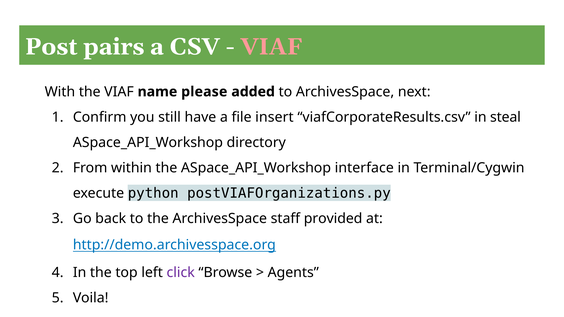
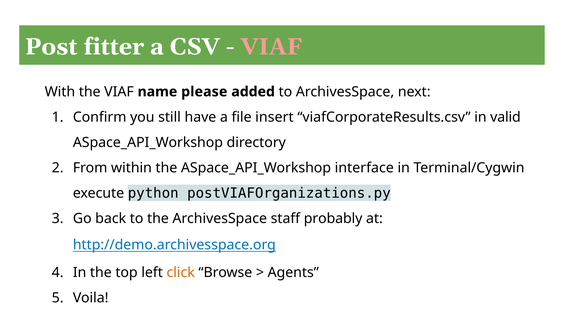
pairs: pairs -> fitter
steal: steal -> valid
provided: provided -> probably
click colour: purple -> orange
